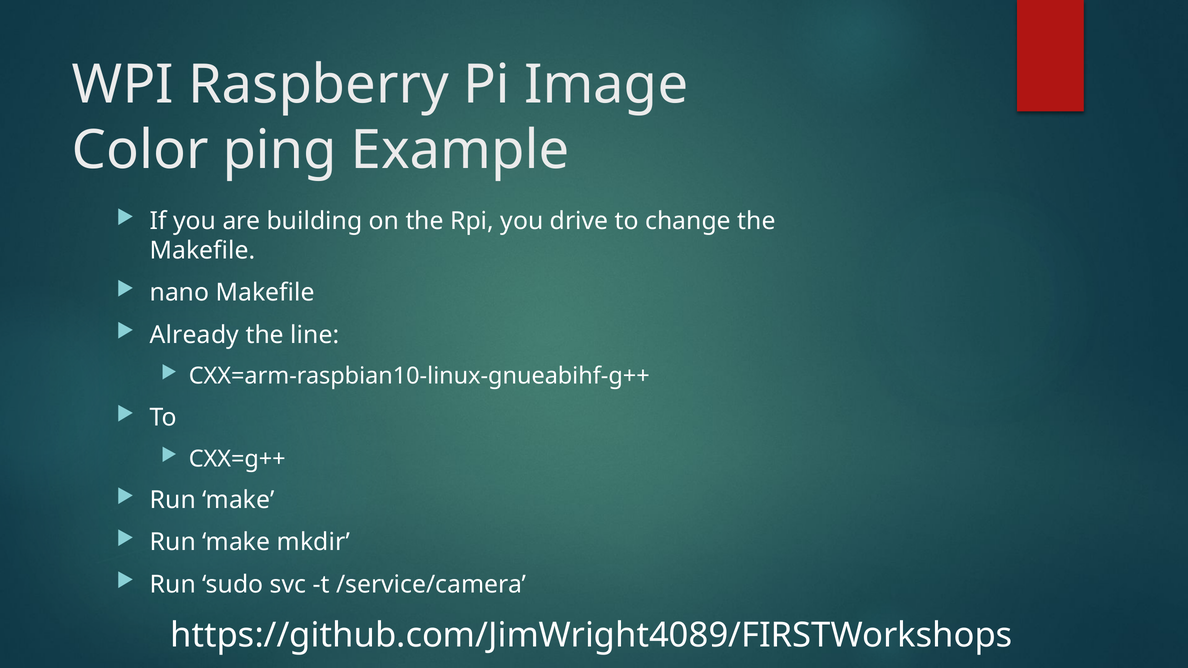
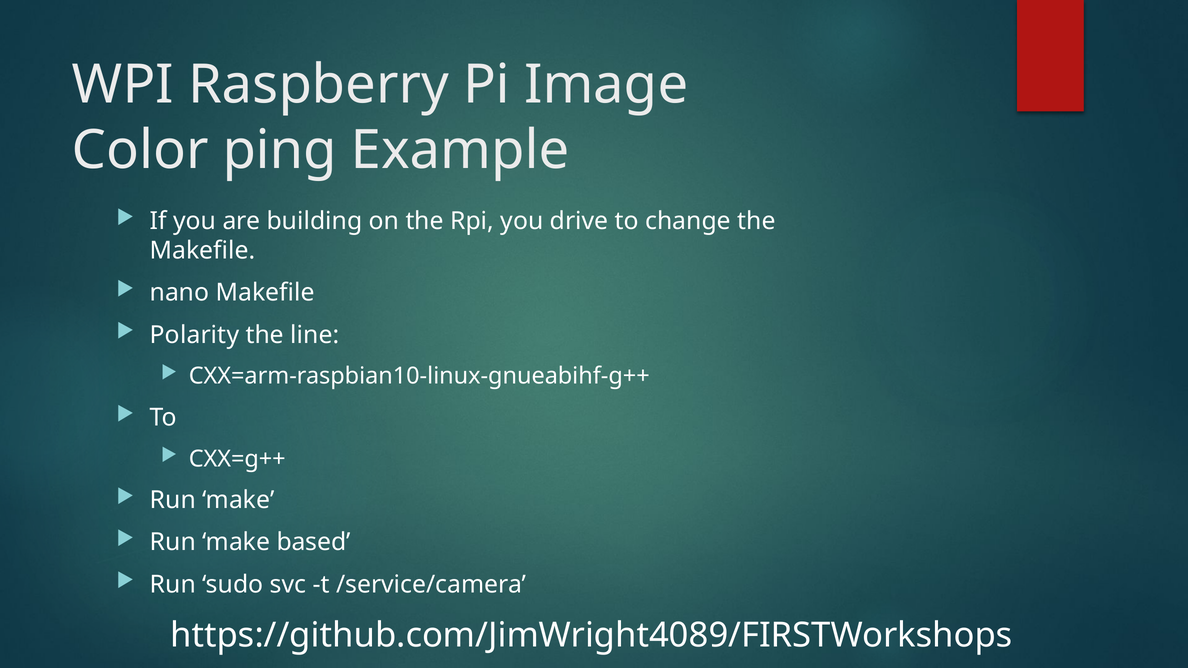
Already: Already -> Polarity
mkdir: mkdir -> based
